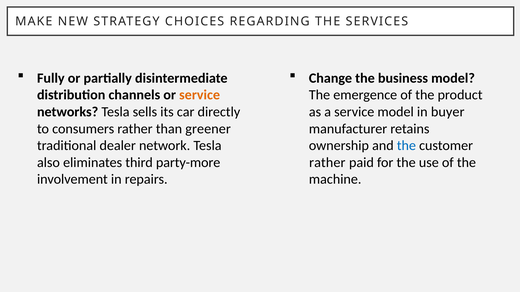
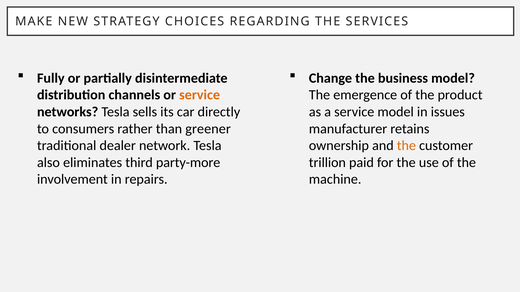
buyer: buyer -> issues
the at (406, 146) colour: blue -> orange
rather at (327, 163): rather -> trillion
